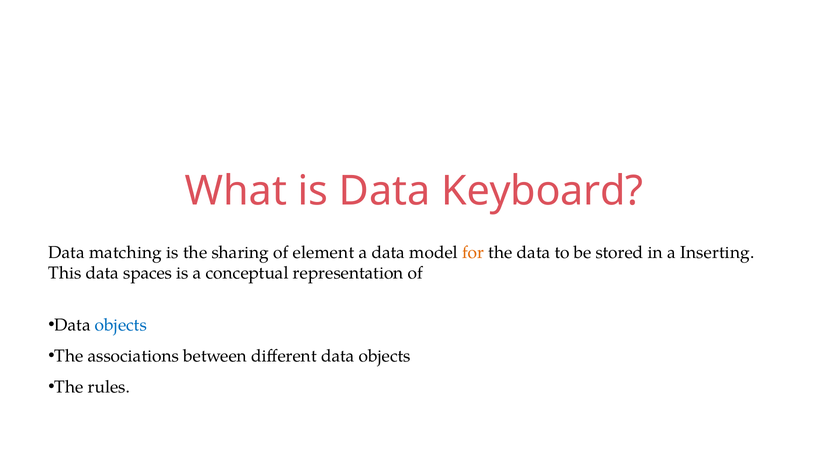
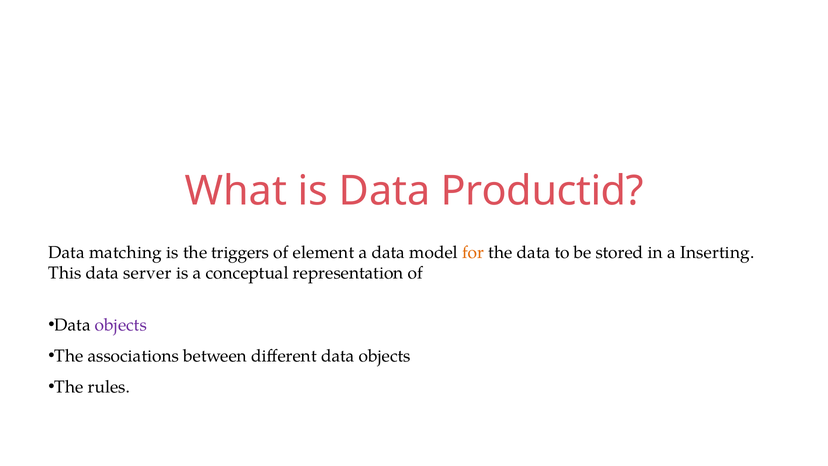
Keyboard: Keyboard -> Productid
sharing: sharing -> triggers
spaces: spaces -> server
objects at (121, 325) colour: blue -> purple
